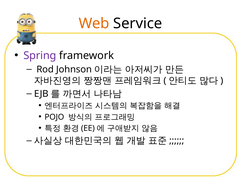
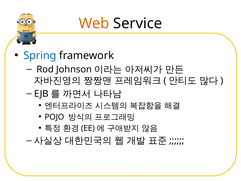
Spring colour: purple -> blue
